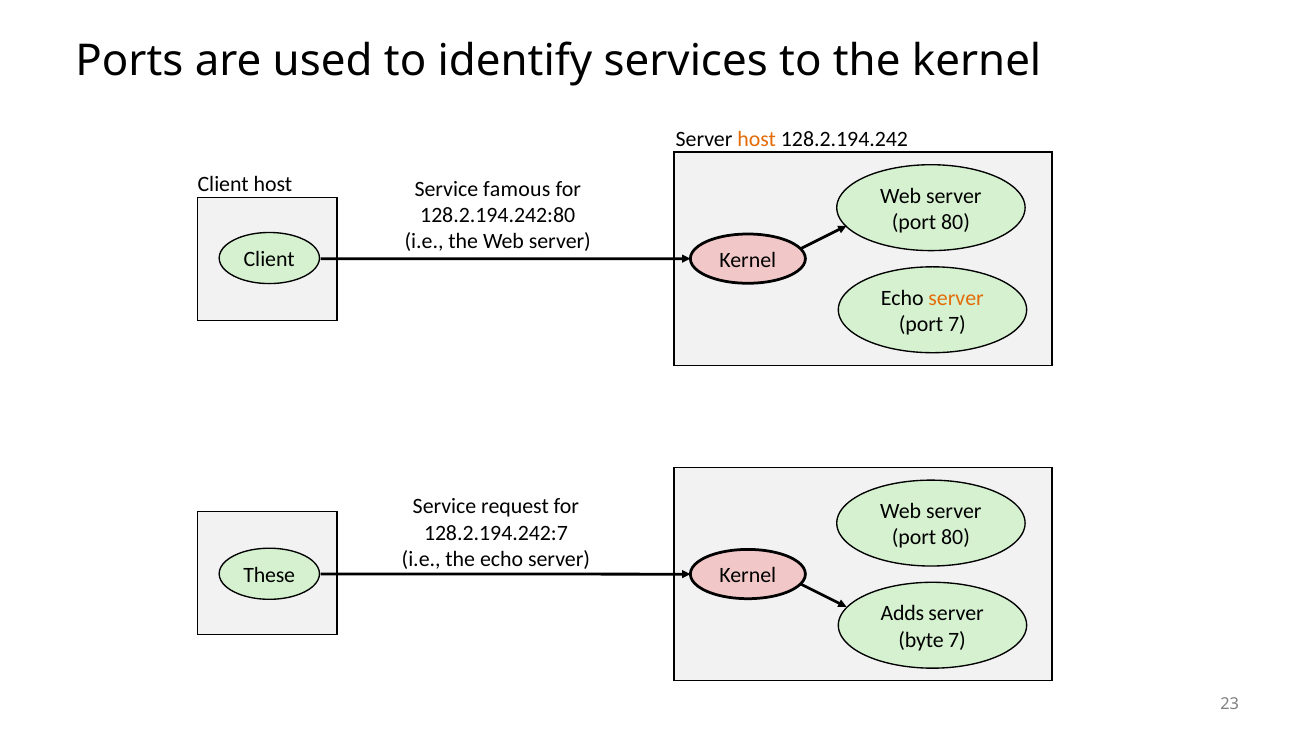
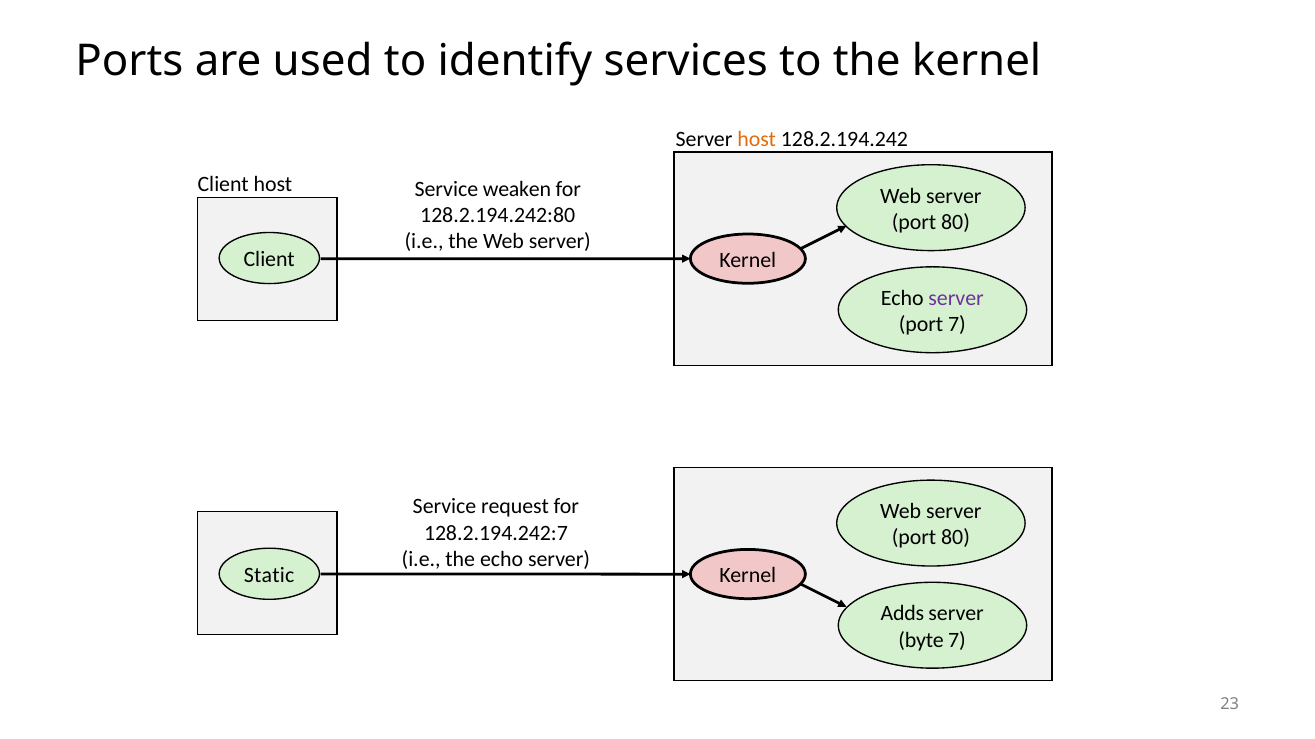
famous: famous -> weaken
server at (956, 298) colour: orange -> purple
These: These -> Static
